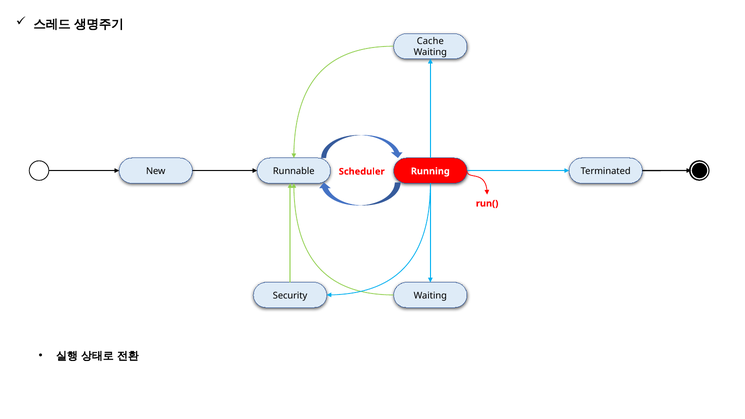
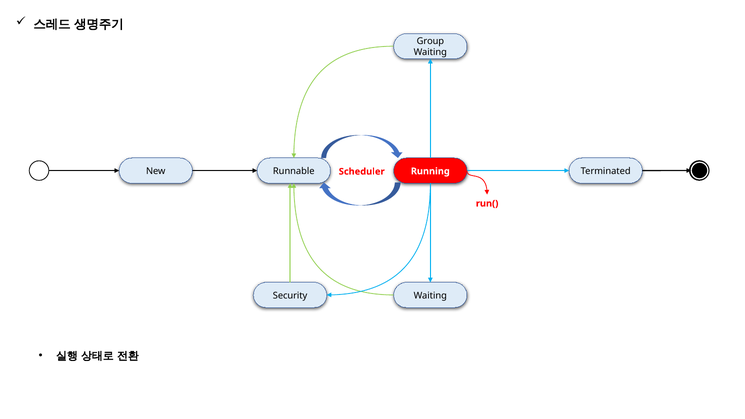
Cache: Cache -> Group
